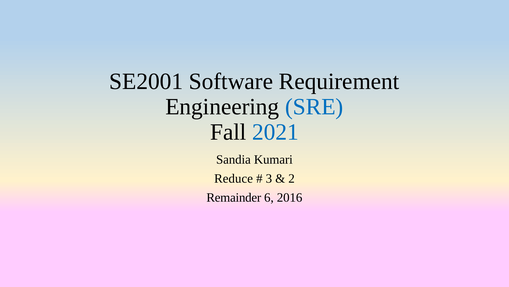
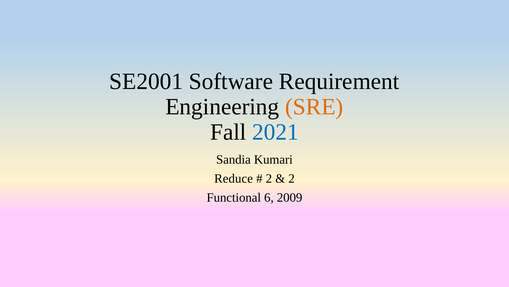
SRE colour: blue -> orange
3 at (269, 178): 3 -> 2
Remainder: Remainder -> Functional
2016: 2016 -> 2009
